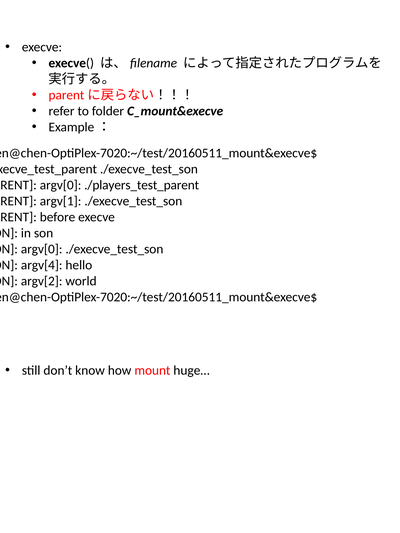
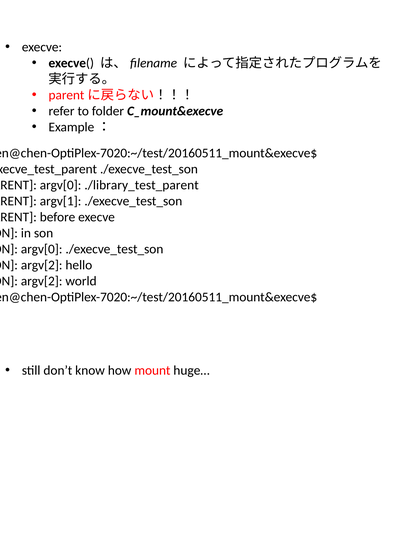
./players_test_parent: ./players_test_parent -> ./library_test_parent
argv[4 at (42, 265): argv[4 -> argv[2
